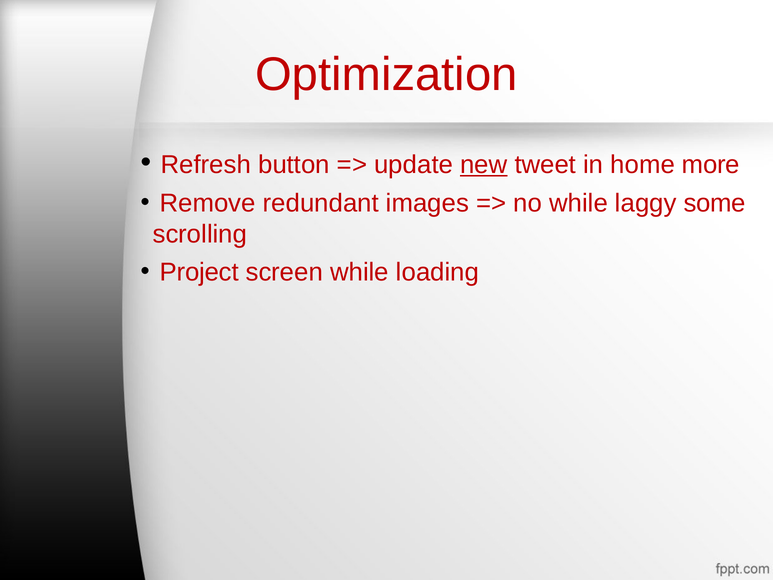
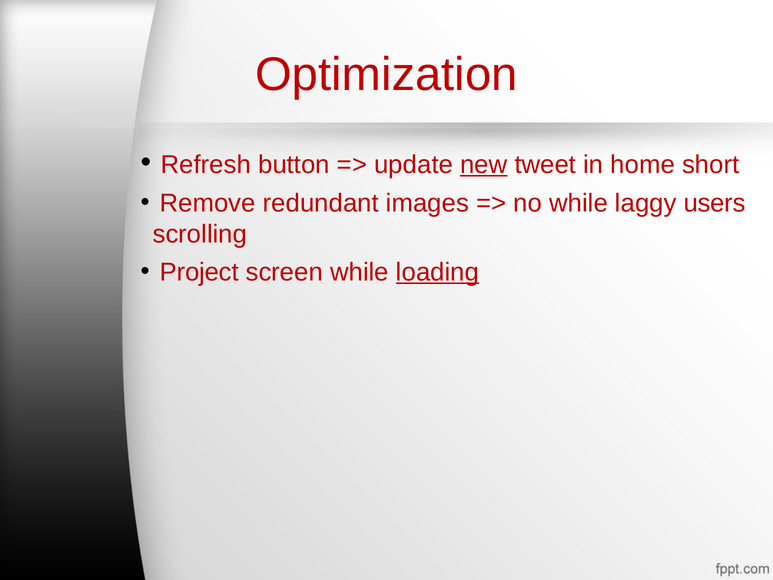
more: more -> short
some: some -> users
loading underline: none -> present
